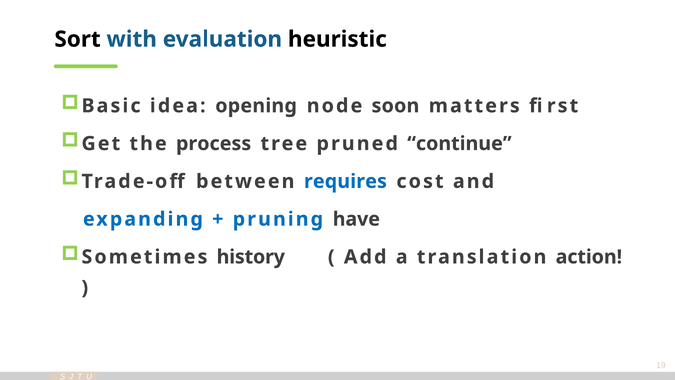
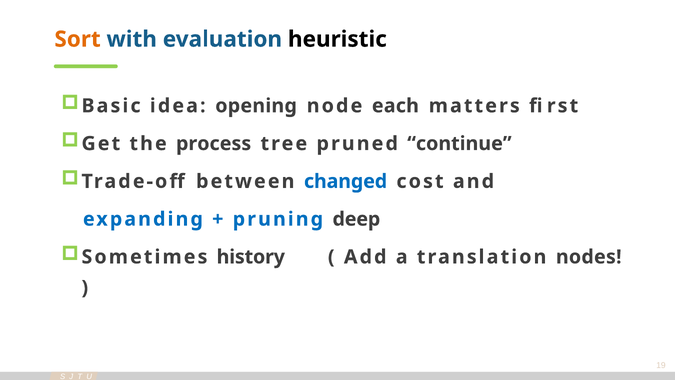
Sort colour: black -> orange
soon: soon -> each
requires: requires -> changed
have: have -> deep
action: action -> nodes
